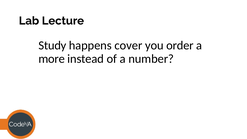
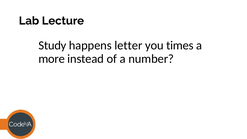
cover: cover -> letter
order: order -> times
